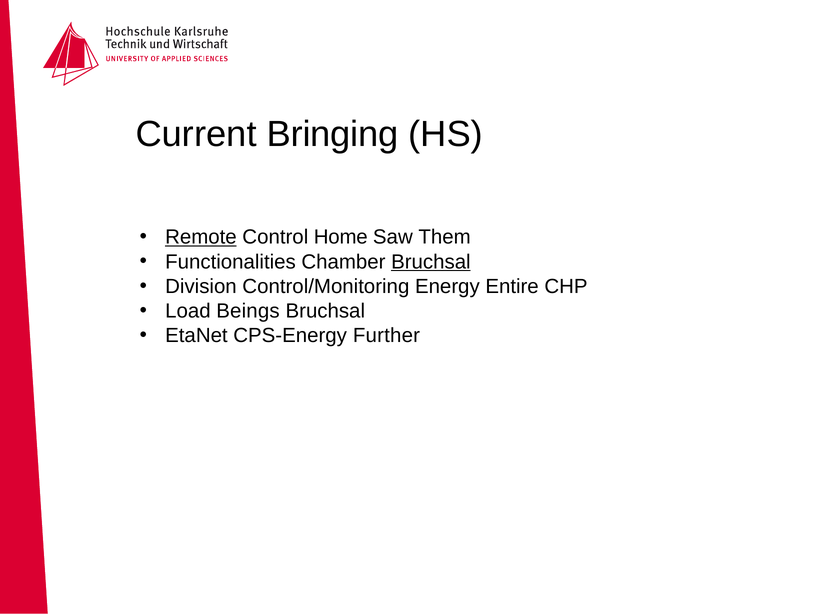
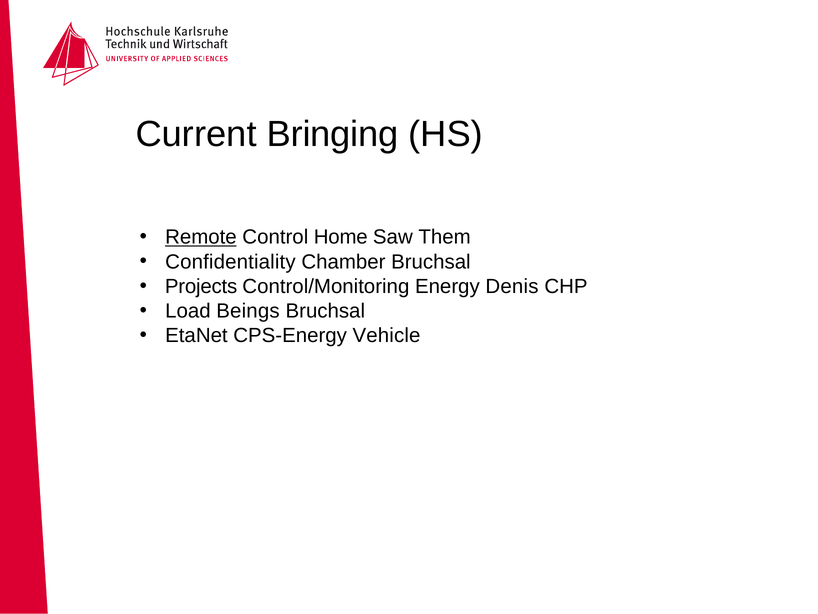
Functionalities: Functionalities -> Confidentiality
Bruchsal at (431, 262) underline: present -> none
Division: Division -> Projects
Entire: Entire -> Denis
Further: Further -> Vehicle
